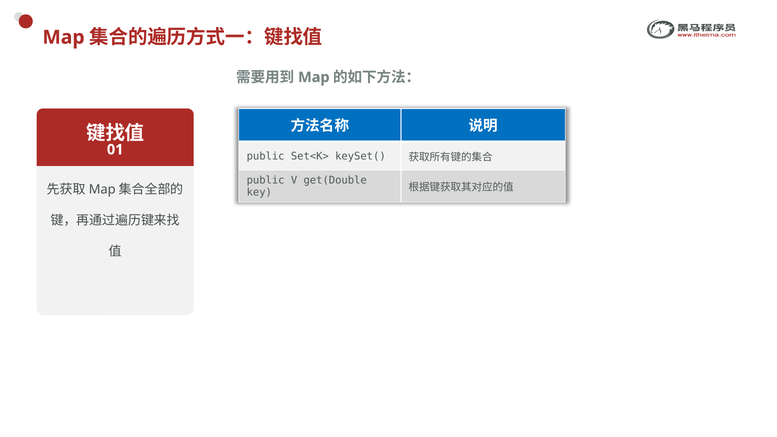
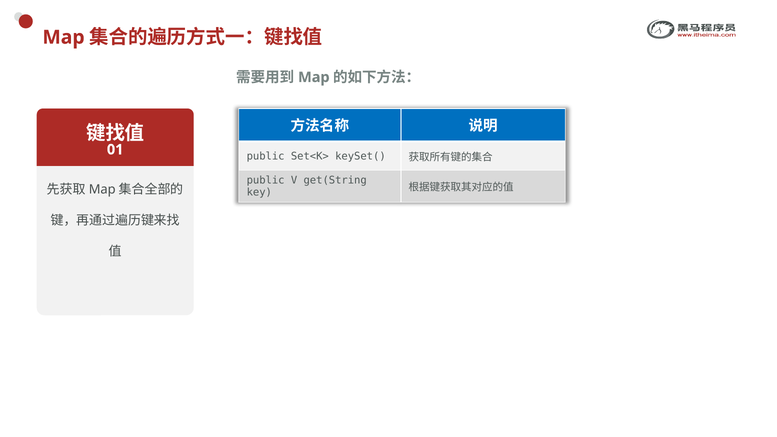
get(Double: get(Double -> get(String
